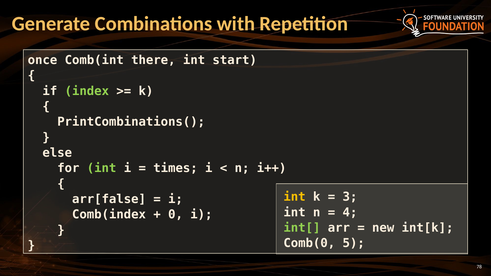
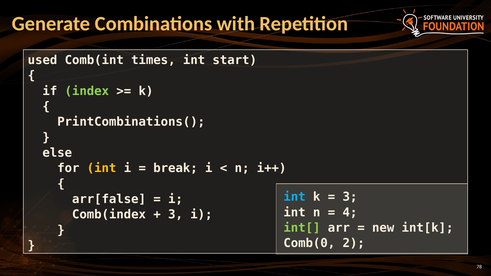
once: once -> used
there: there -> times
int at (102, 168) colour: light green -> yellow
times: times -> break
int at (295, 197) colour: yellow -> light blue
0 at (176, 215): 0 -> 3
5: 5 -> 2
